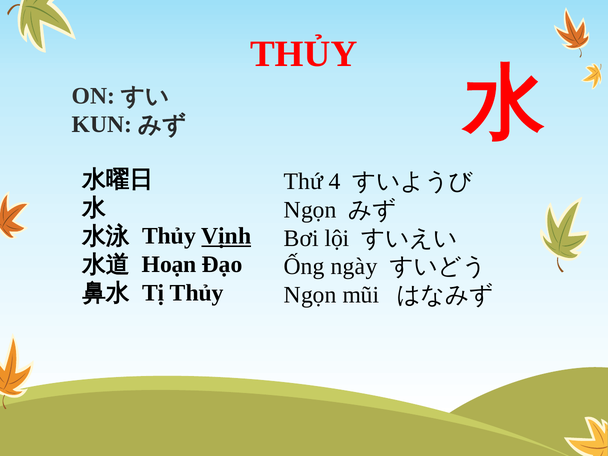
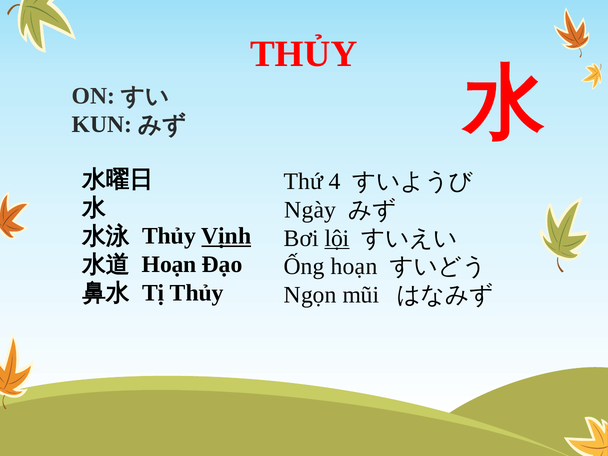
Ngọn at (310, 210): Ngọn -> Ngày
lội underline: none -> present
Ống ngày: ngày -> hoạn
